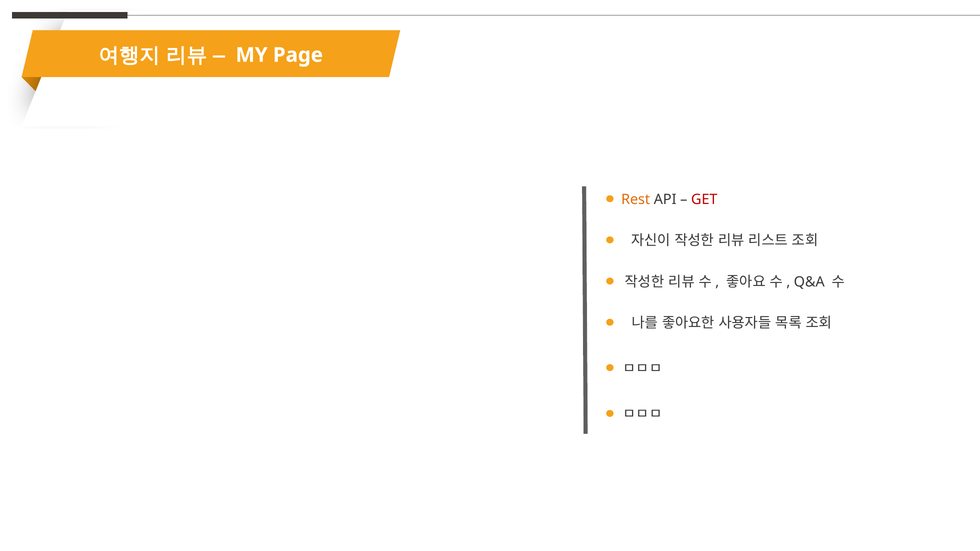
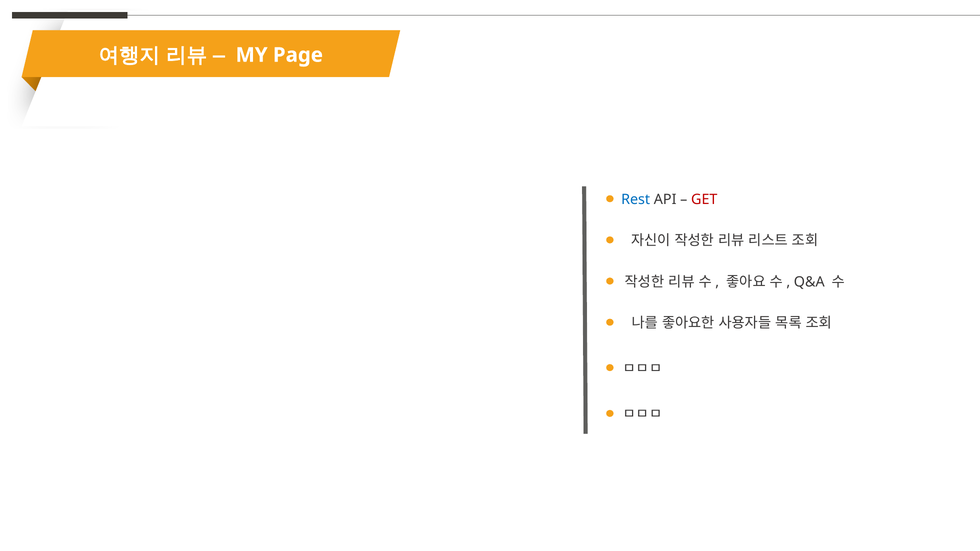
Rest colour: orange -> blue
